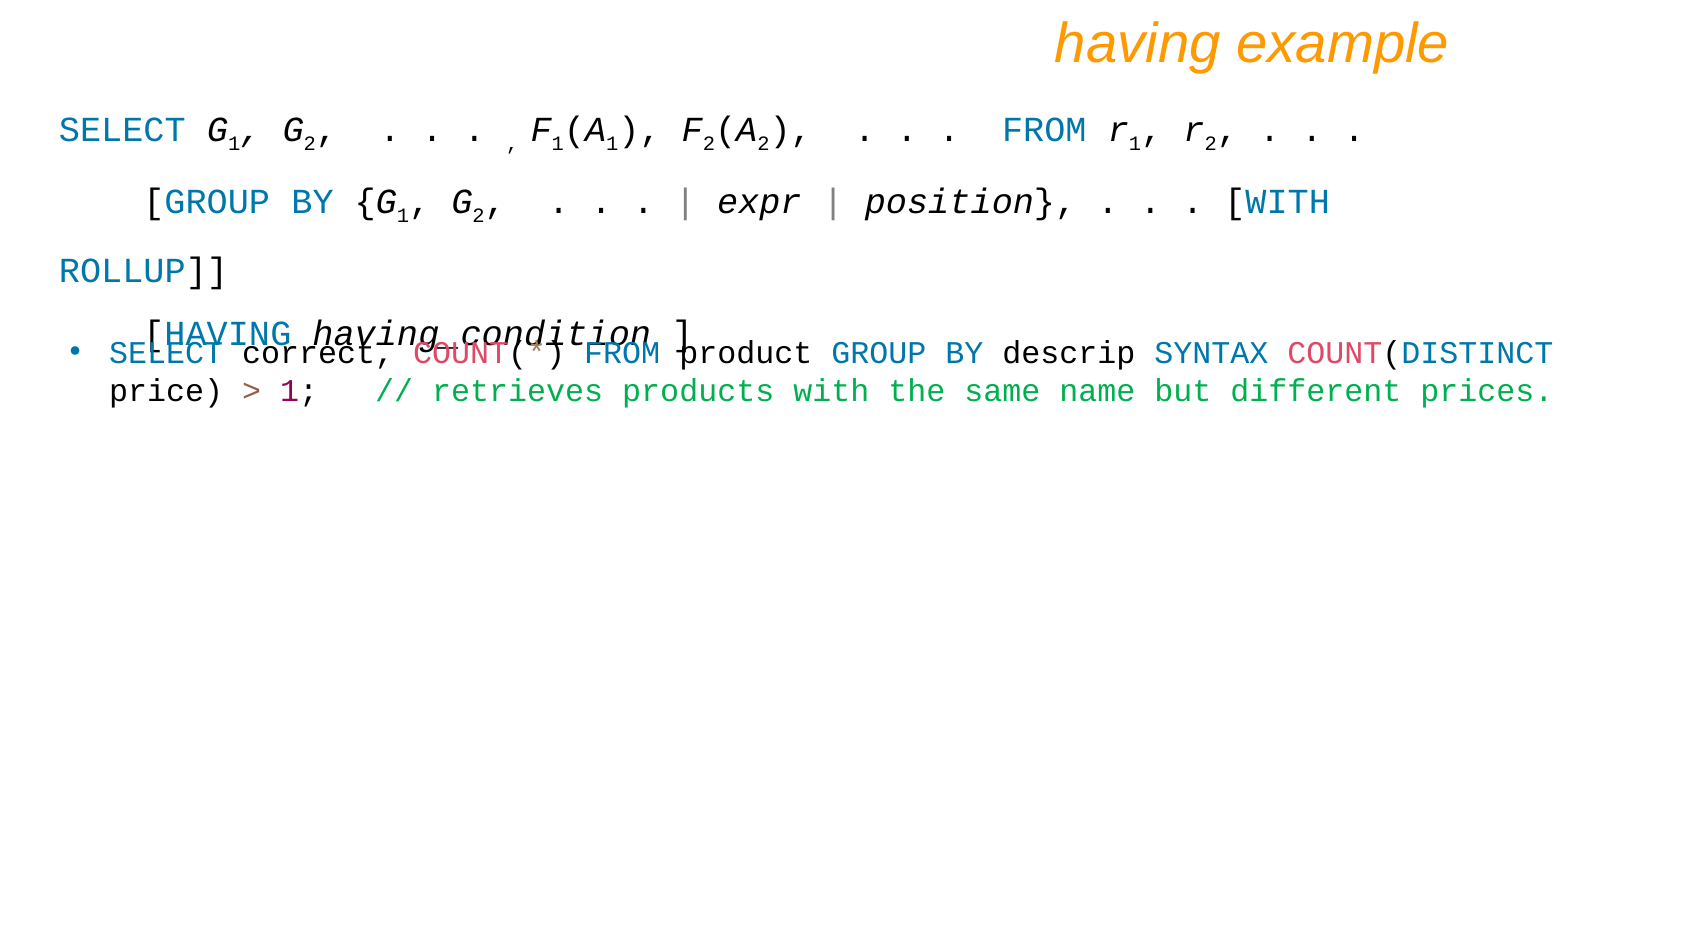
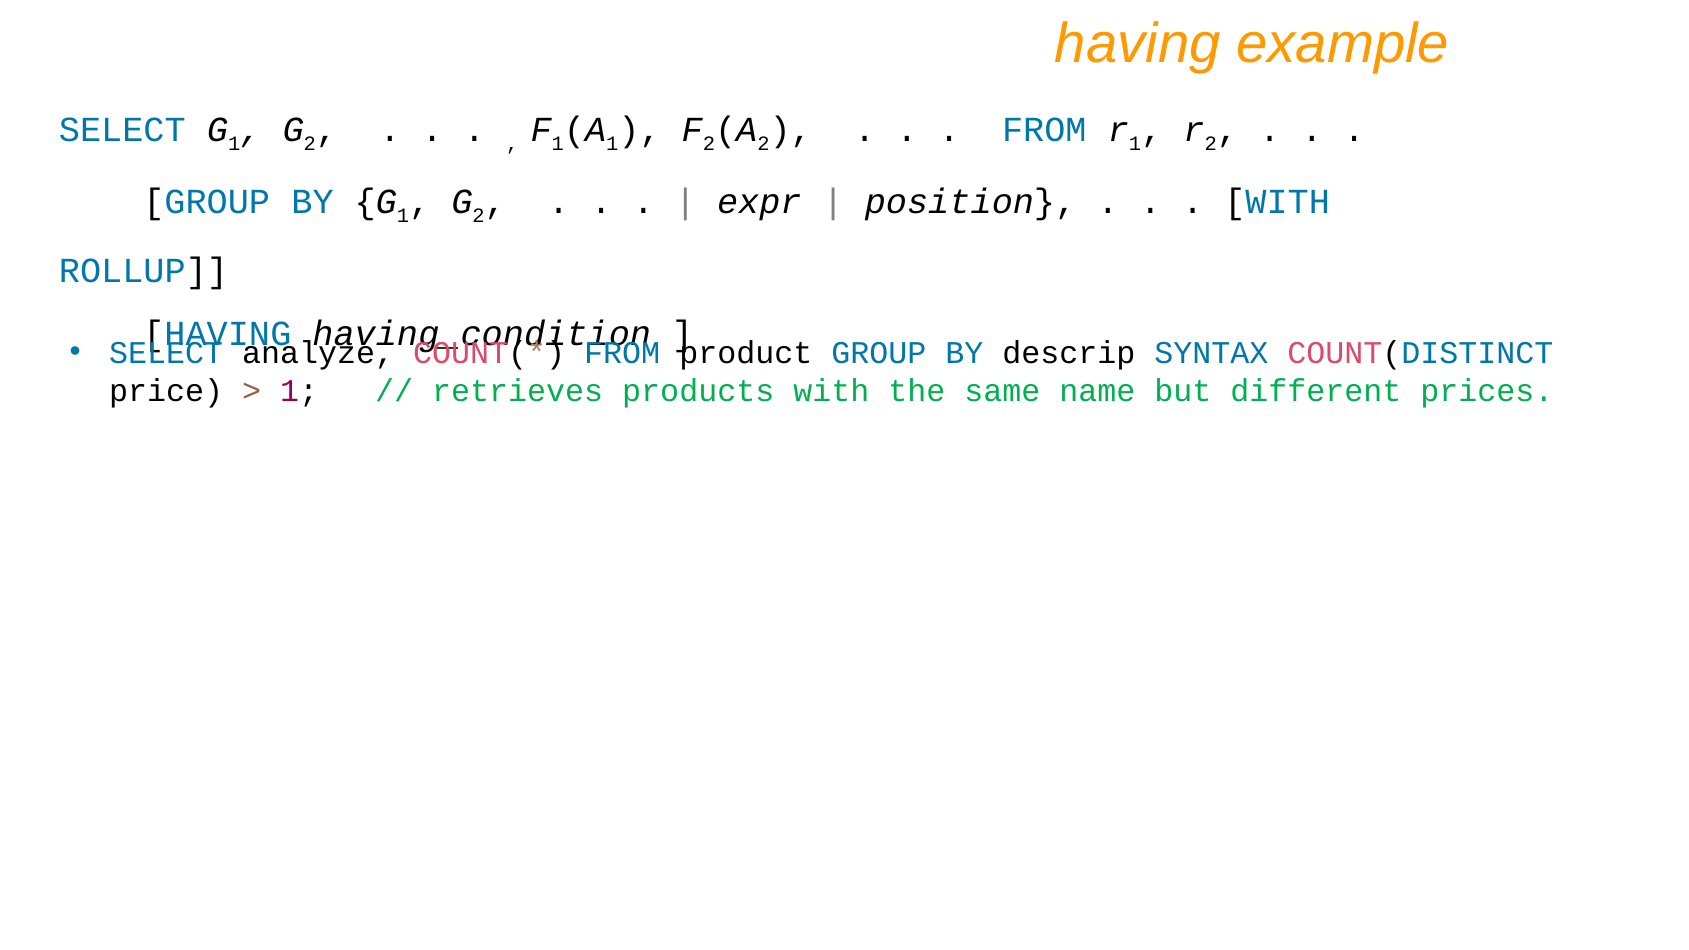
correct: correct -> analyze
